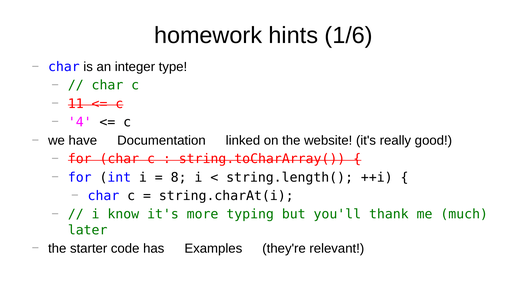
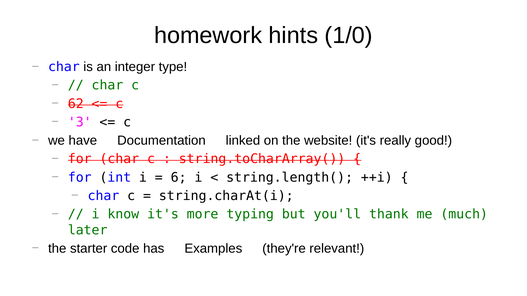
1/6: 1/6 -> 1/0
11: 11 -> 62
4: 4 -> 3
8: 8 -> 6
